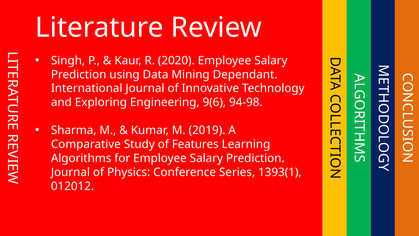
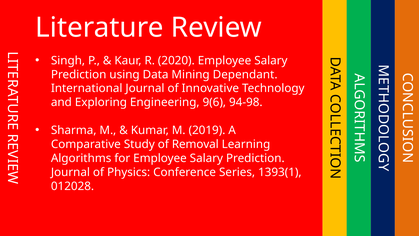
Features: Features -> Removal
012012: 012012 -> 012028
